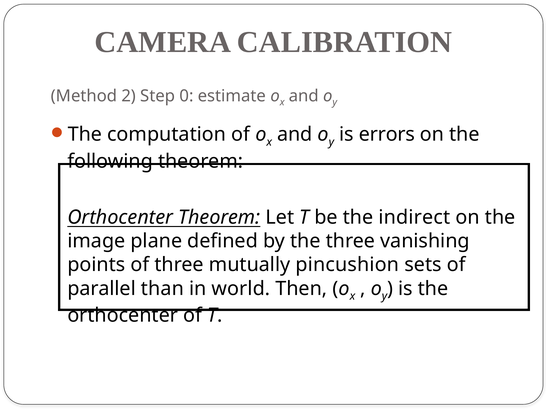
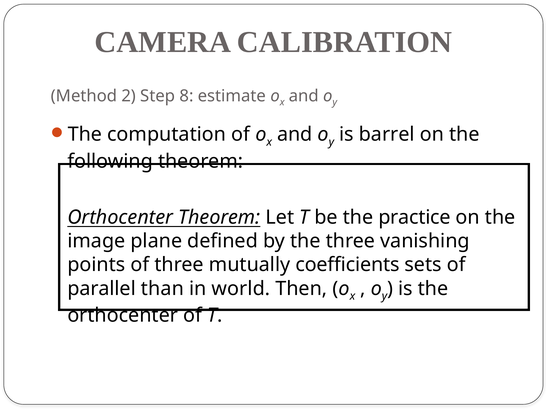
0: 0 -> 8
errors: errors -> barrel
indirect: indirect -> practice
pincushion: pincushion -> coefficients
